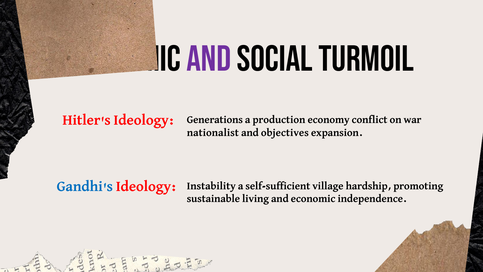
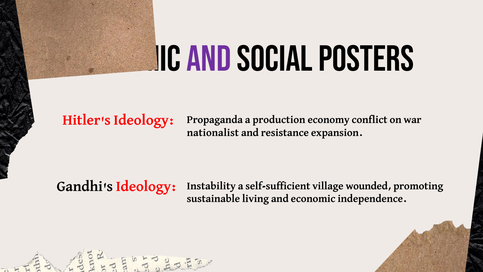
Turmoil: Turmoil -> Posters
Generations: Generations -> Propaganda
objectives: objectives -> resistance
Gandhi's colour: blue -> black
hardship: hardship -> wounded
